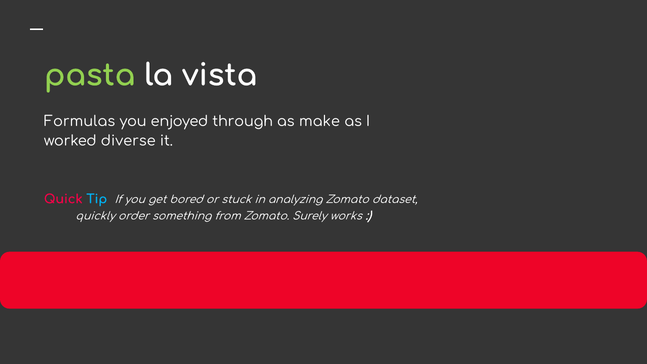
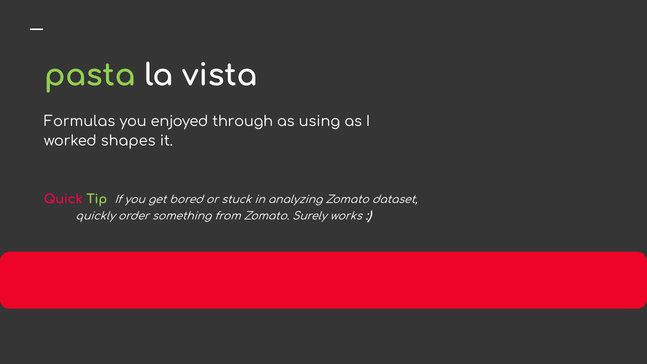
make: make -> using
diverse: diverse -> shapes
Tip colour: light blue -> light green
